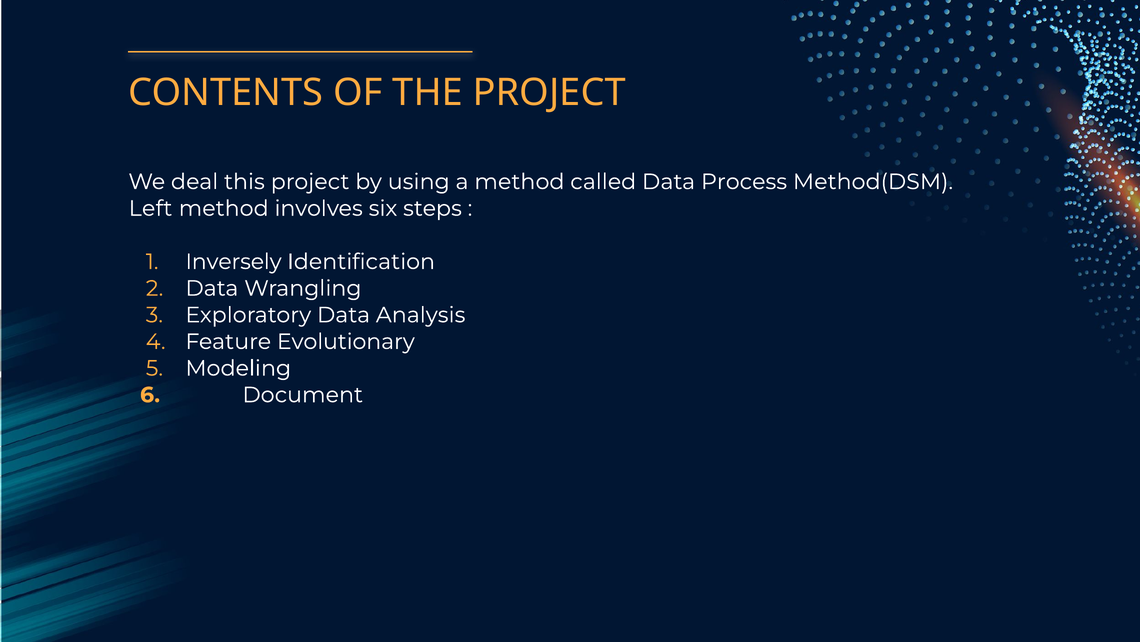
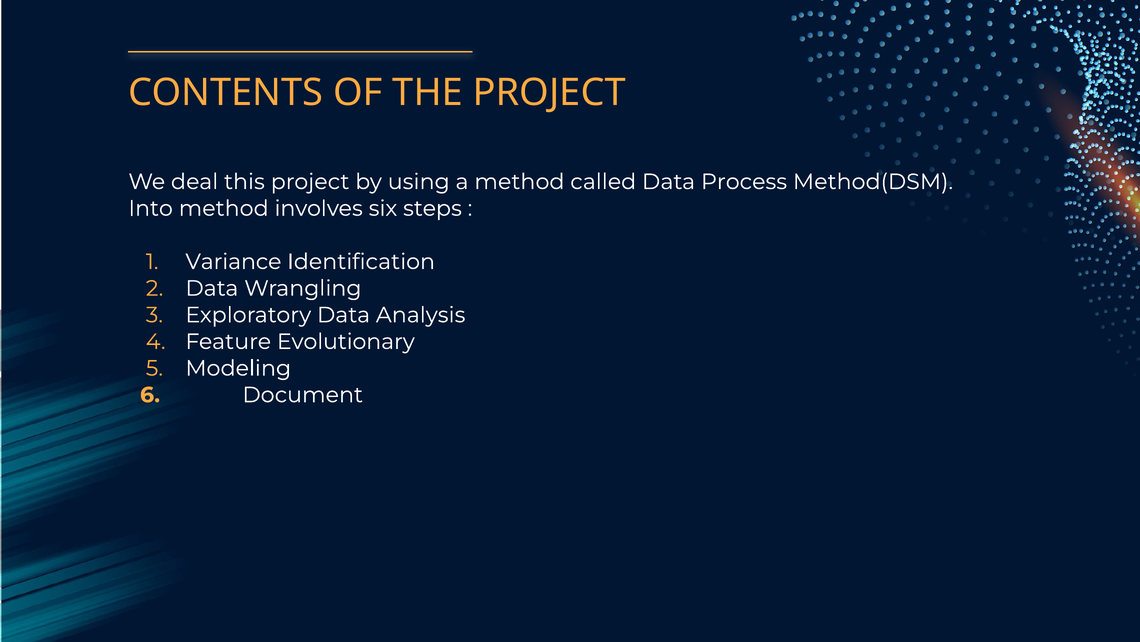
Left: Left -> Into
Inversely: Inversely -> Variance
